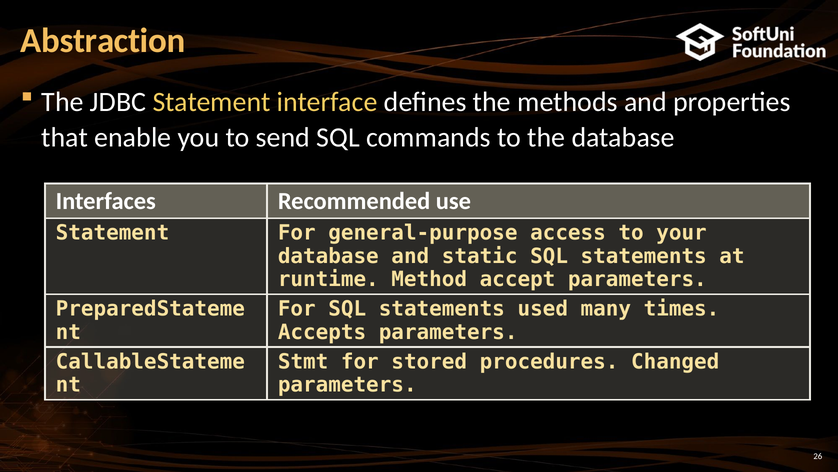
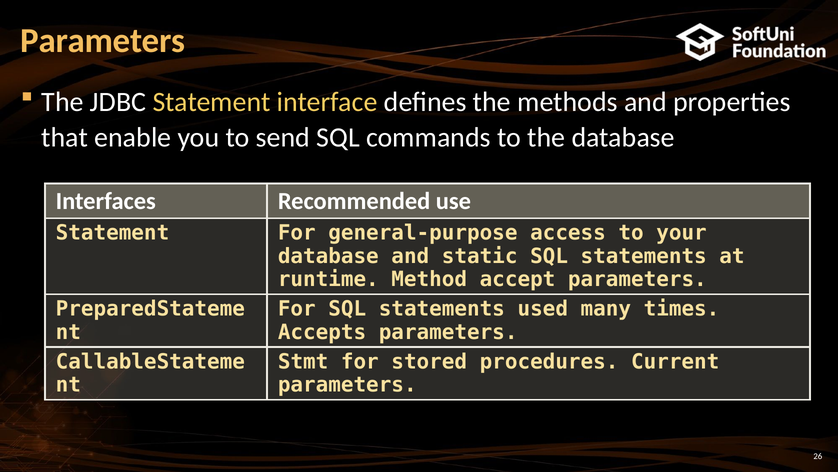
Abstraction at (103, 41): Abstraction -> Parameters
Changed: Changed -> Current
